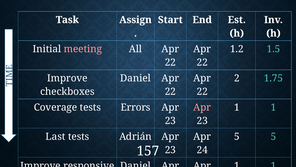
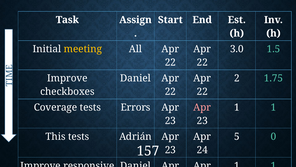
meeting colour: pink -> yellow
1.2: 1.2 -> 3.0
Last: Last -> This
5 5: 5 -> 0
